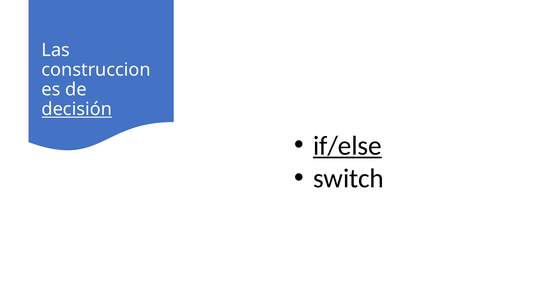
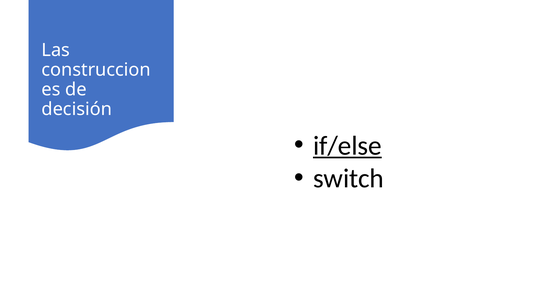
decisión underline: present -> none
